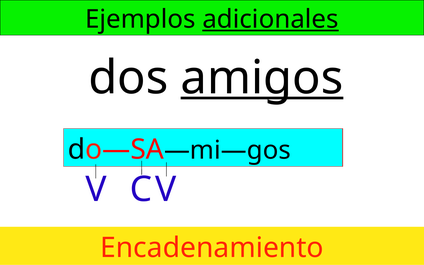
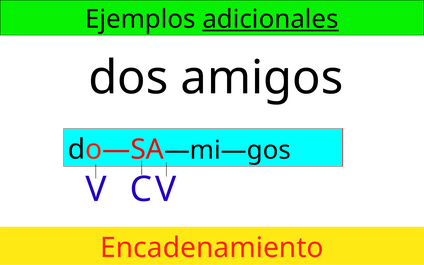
amigos underline: present -> none
